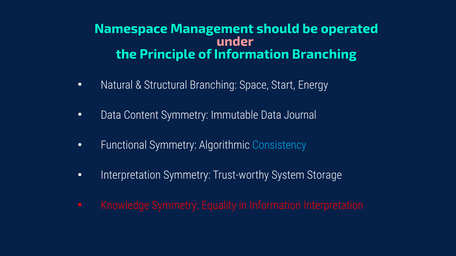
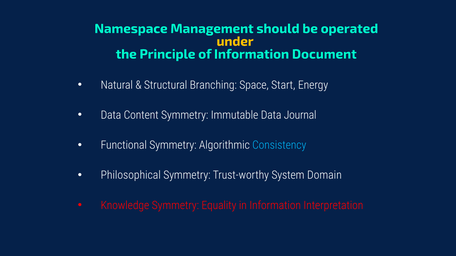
under colour: pink -> yellow
Information Branching: Branching -> Document
Interpretation at (131, 176): Interpretation -> Philosophical
Storage: Storage -> Domain
